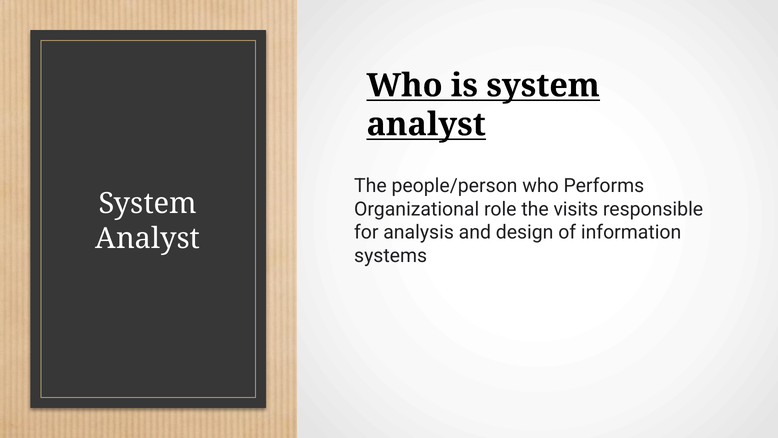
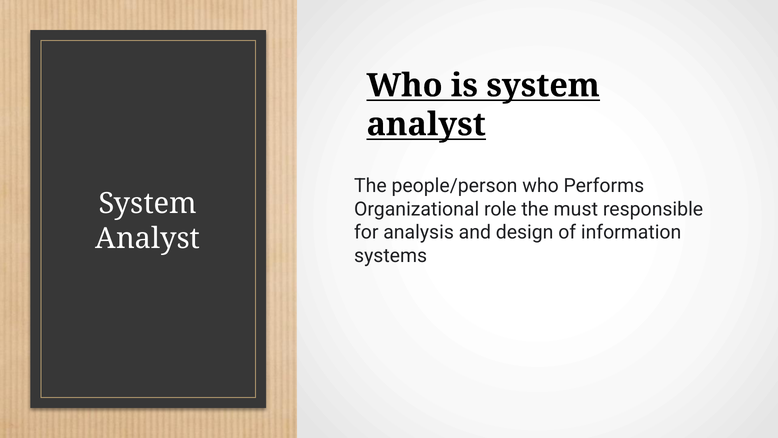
visits: visits -> must
